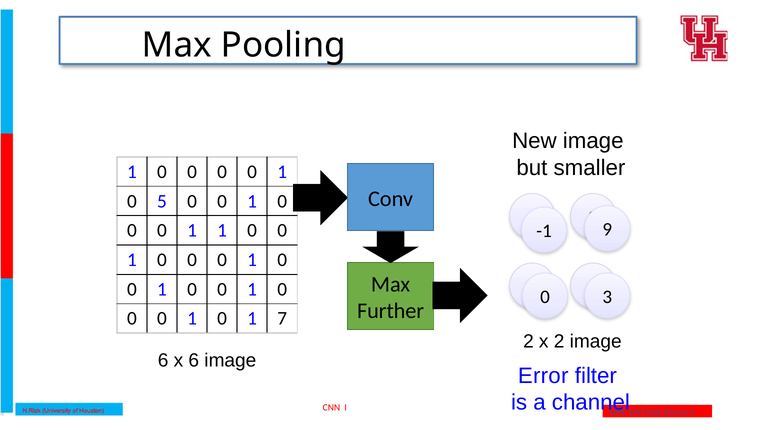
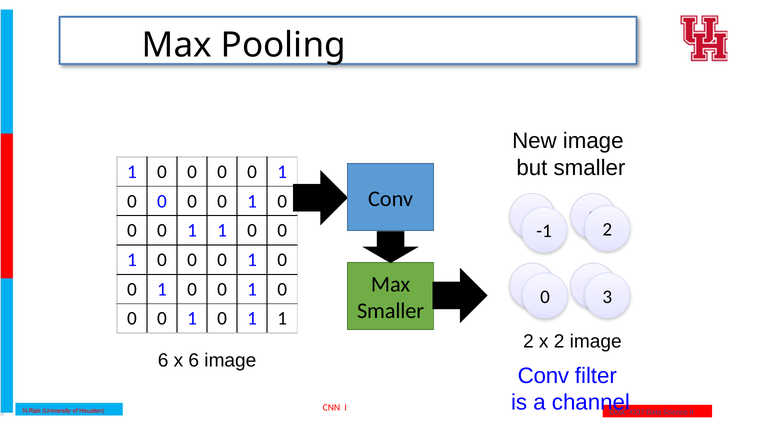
5 at (162, 201): 5 -> 0
-1 9: 9 -> 2
Further at (391, 311): Further -> Smaller
1 0 1 7: 7 -> 1
Error at (543, 376): Error -> Conv
